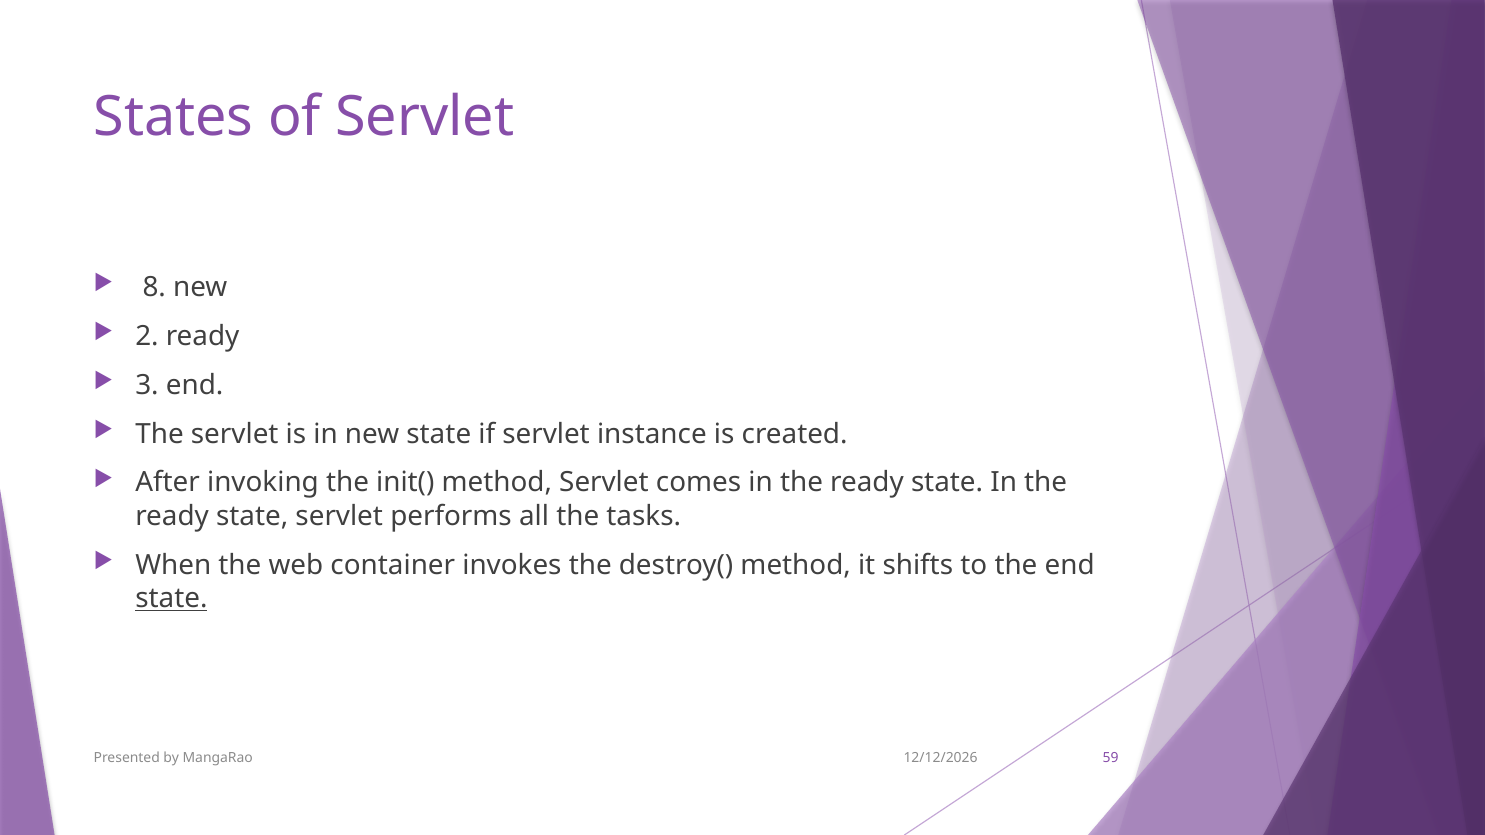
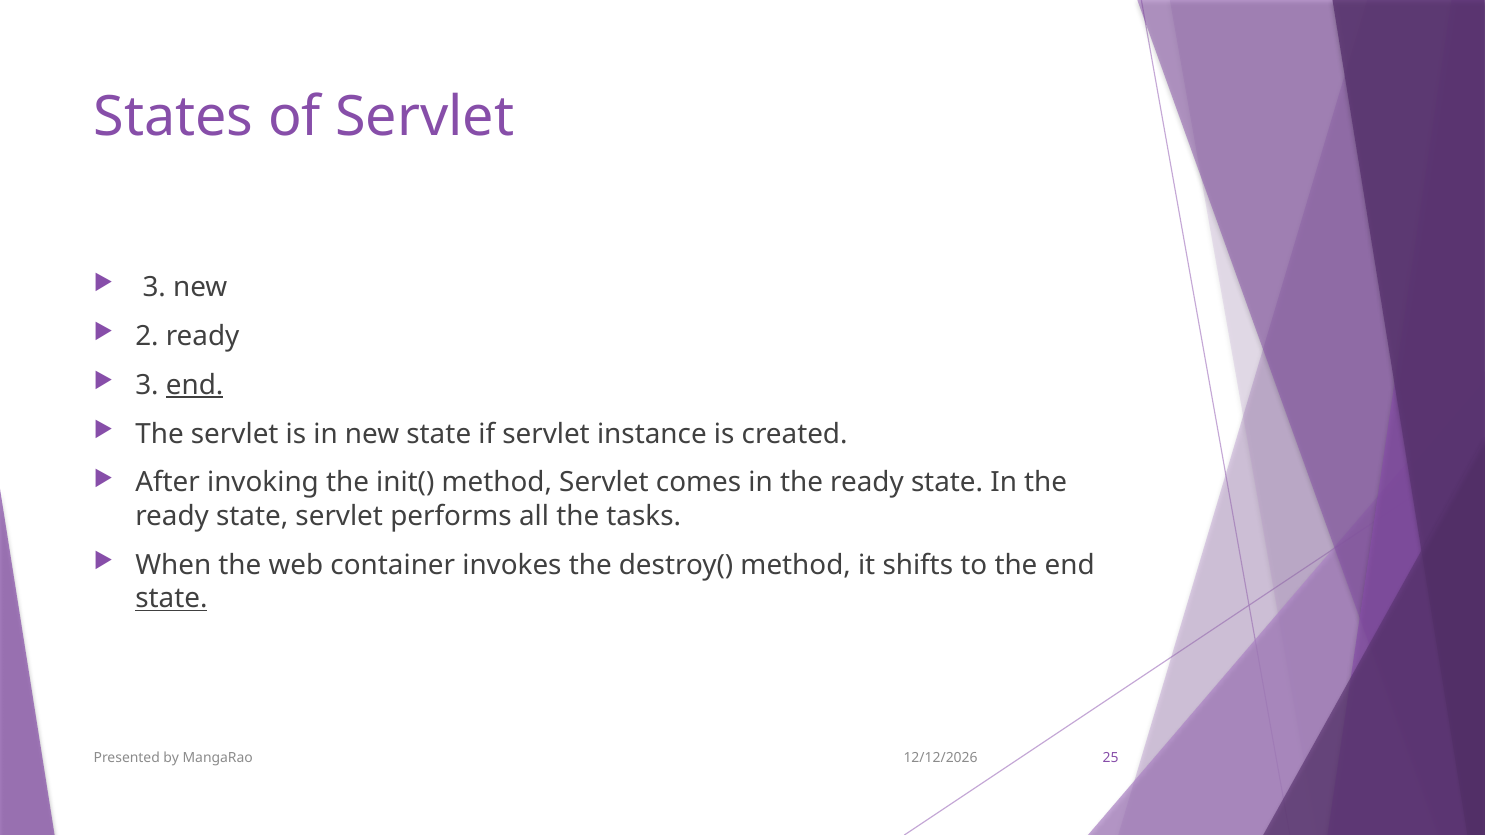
8 at (154, 287): 8 -> 3
end at (195, 385) underline: none -> present
59: 59 -> 25
